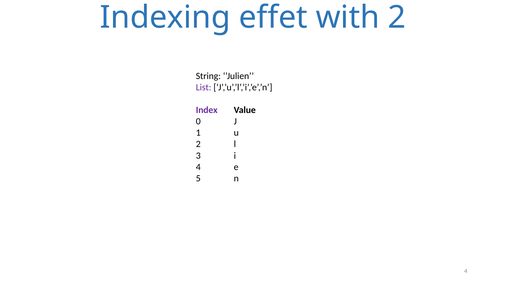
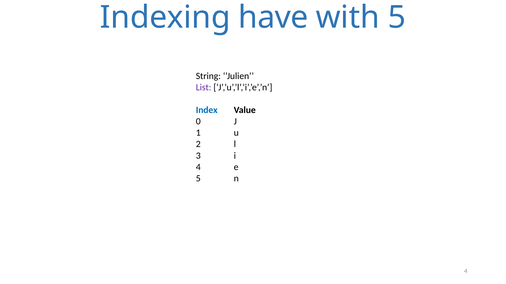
effet: effet -> have
with 2: 2 -> 5
Index colour: purple -> blue
